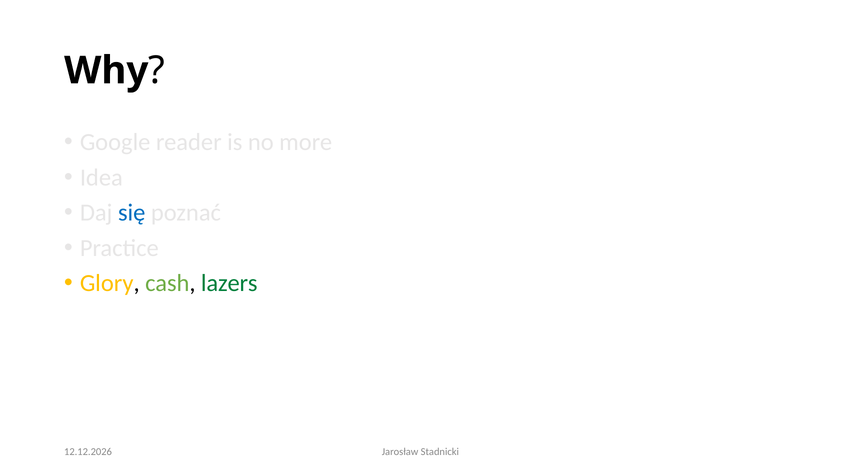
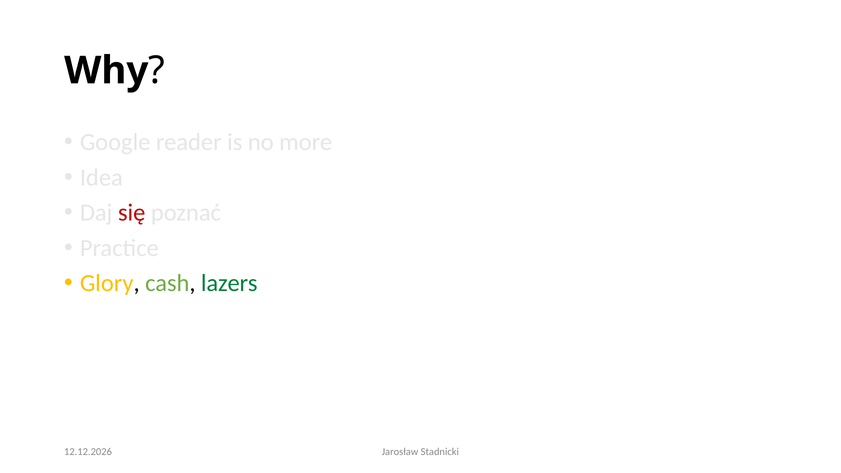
się colour: blue -> red
